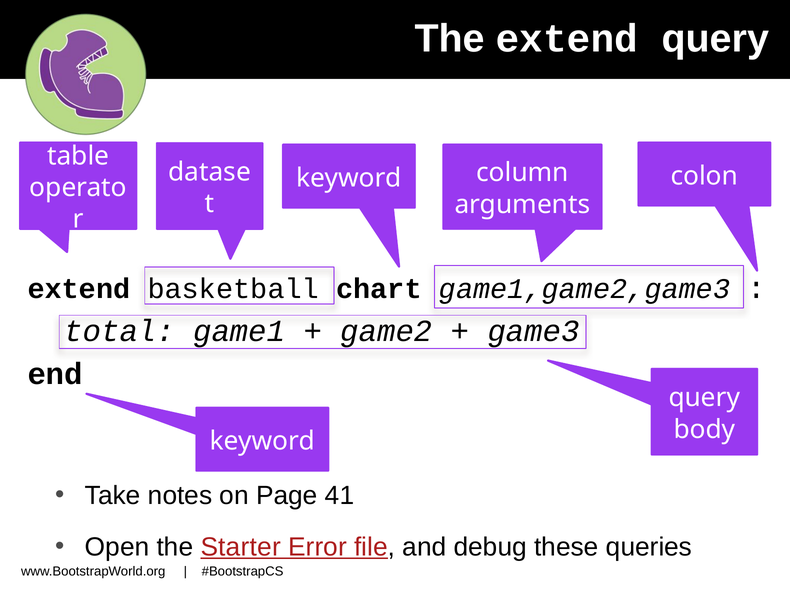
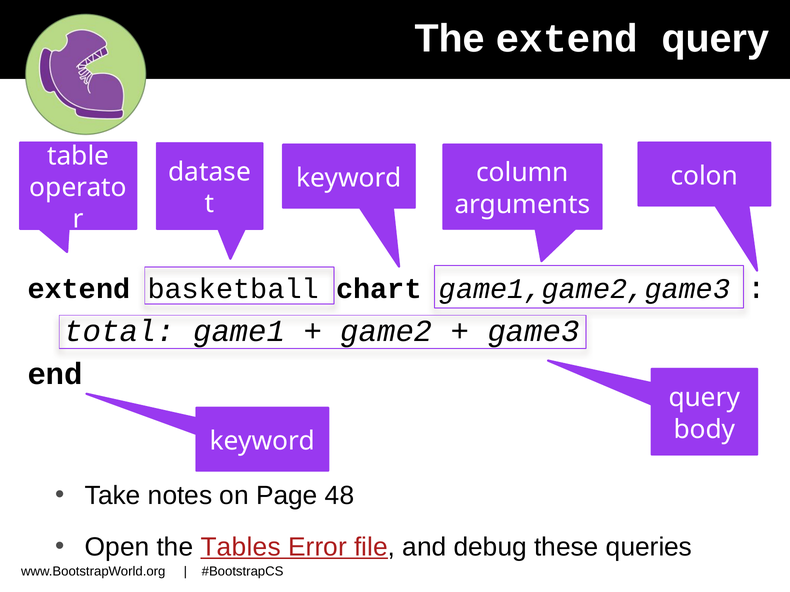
41: 41 -> 48
Starter: Starter -> Tables
